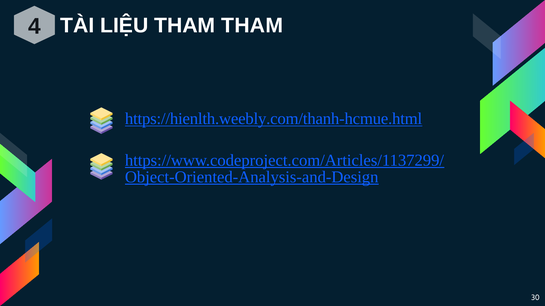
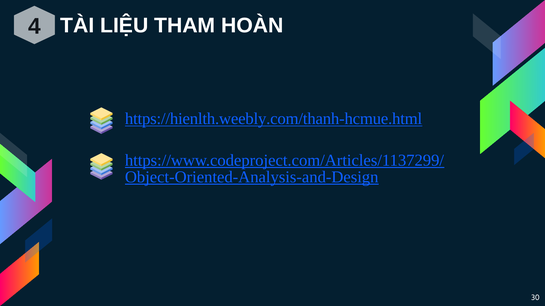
THAM THAM: THAM -> HOÀN
